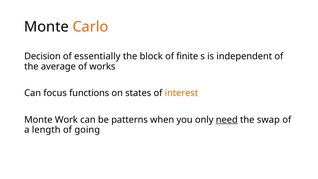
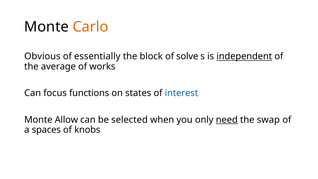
Decision: Decision -> Obvious
finite: finite -> solve
independent underline: none -> present
interest colour: orange -> blue
Work: Work -> Allow
patterns: patterns -> selected
length: length -> spaces
going: going -> knobs
